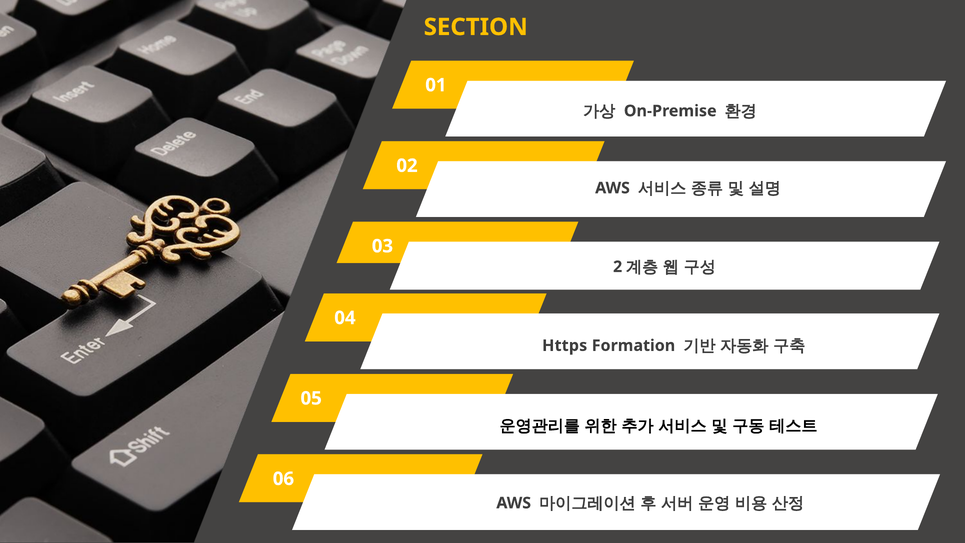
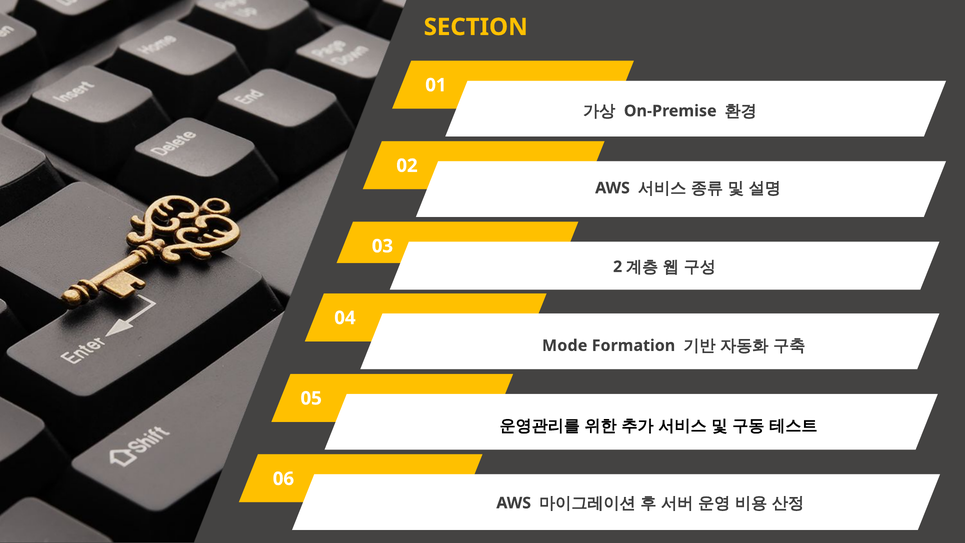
Https: Https -> Mode
